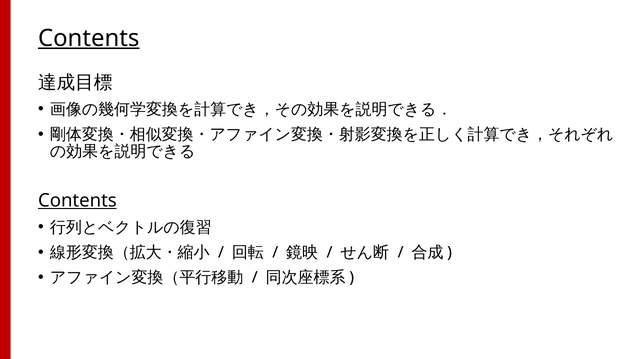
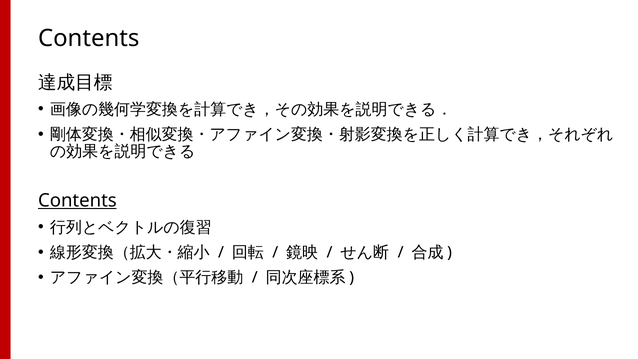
Contents at (89, 38) underline: present -> none
